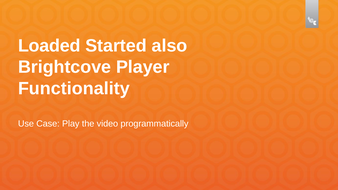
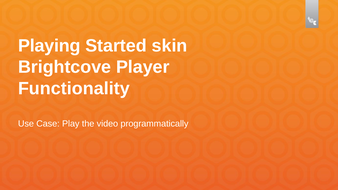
Loaded: Loaded -> Playing
also: also -> skin
